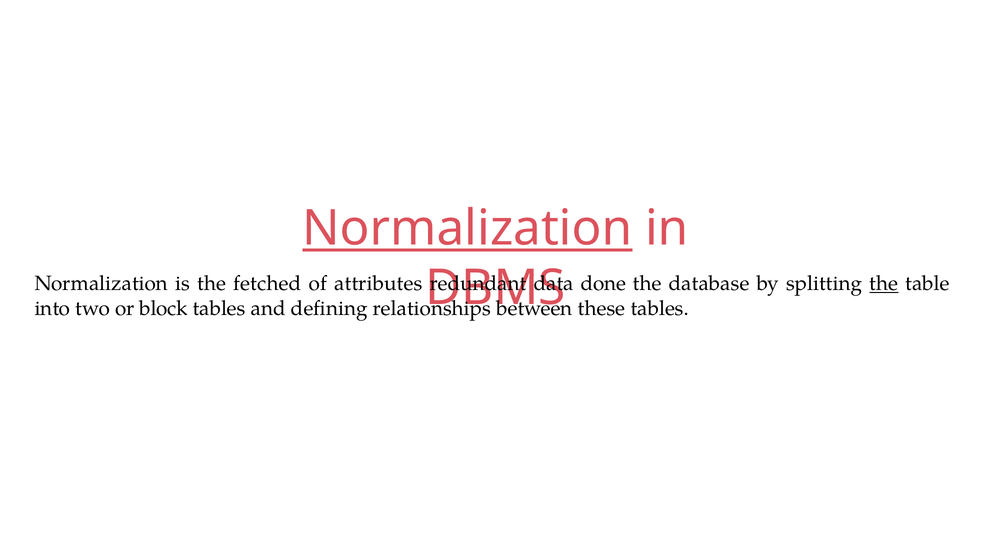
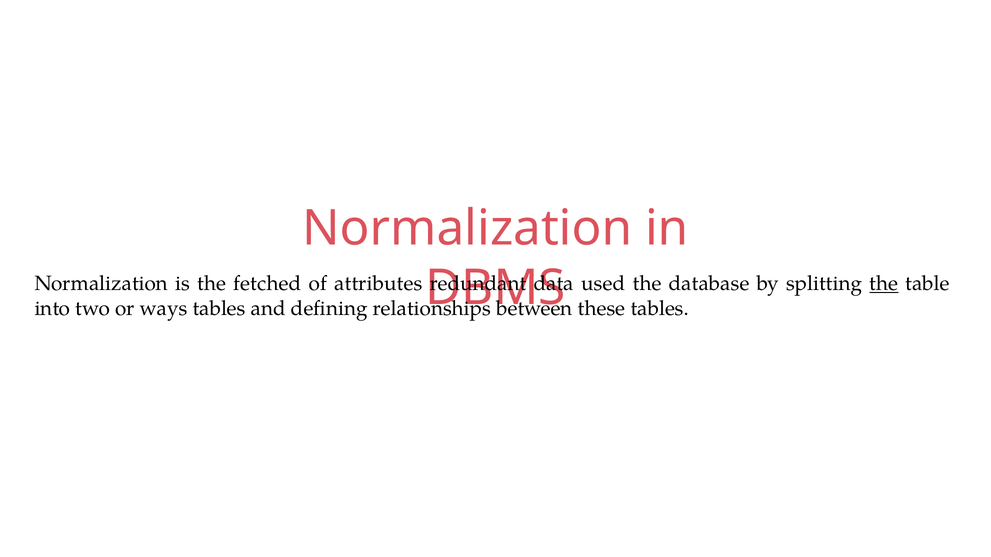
Normalization at (467, 229) underline: present -> none
done: done -> used
block: block -> ways
